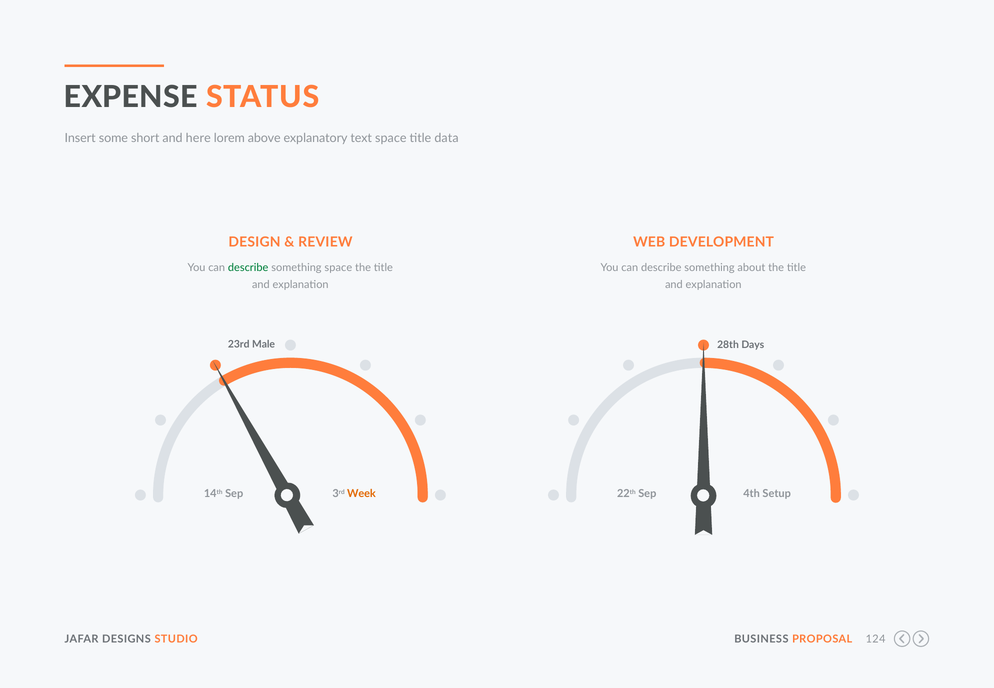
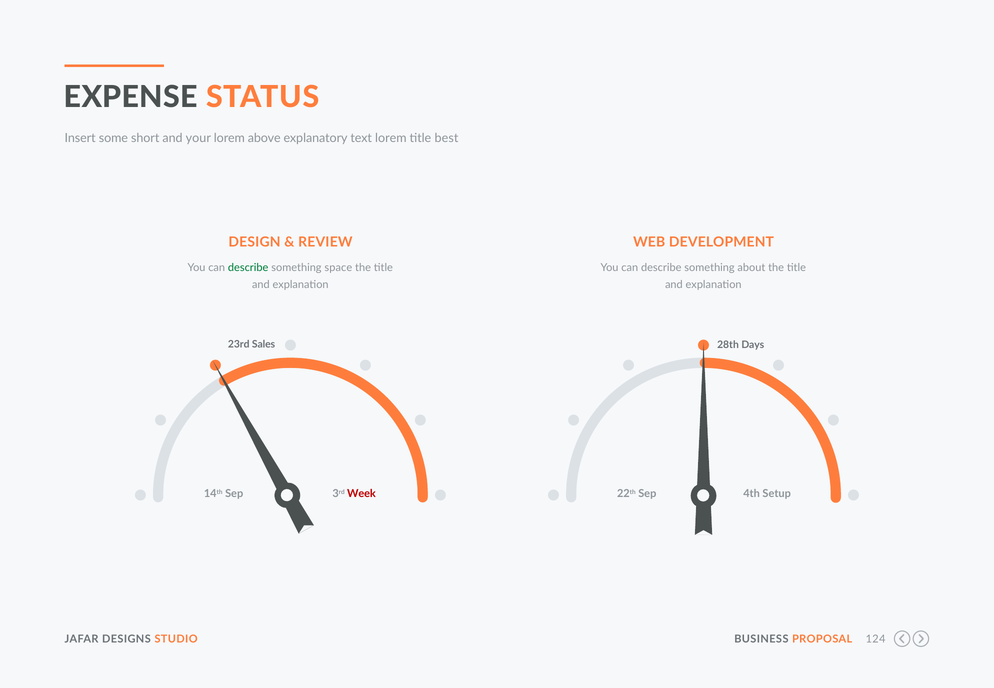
here: here -> your
text space: space -> lorem
data: data -> best
Male: Male -> Sales
Week colour: orange -> red
